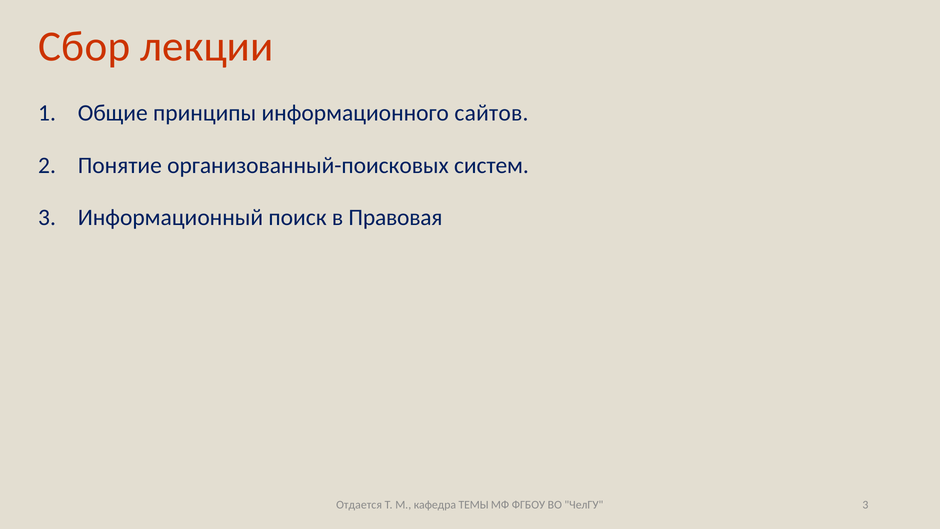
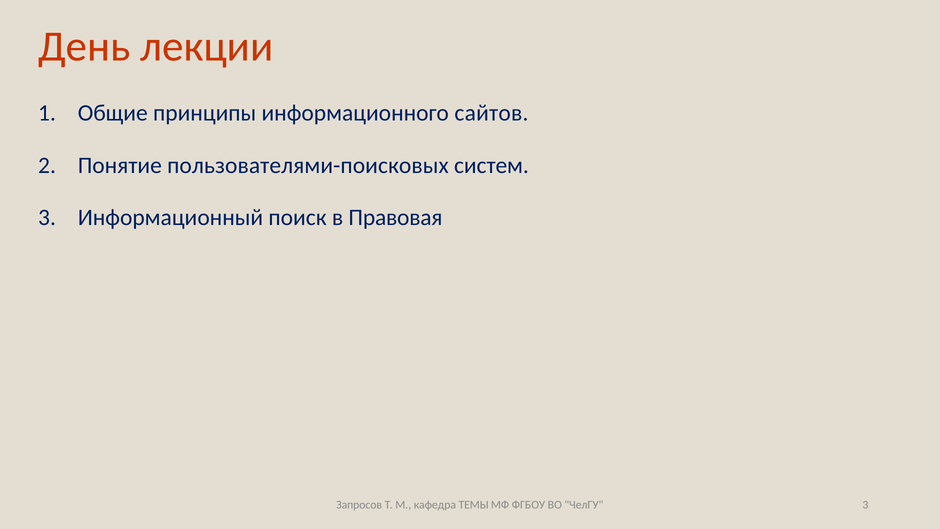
Сбор: Сбор -> День
организованный-поисковых: организованный-поисковых -> пользователями-поисковых
Отдается: Отдается -> Запросов
